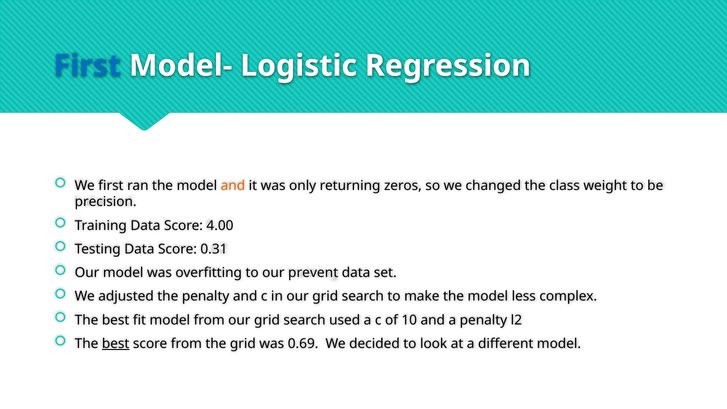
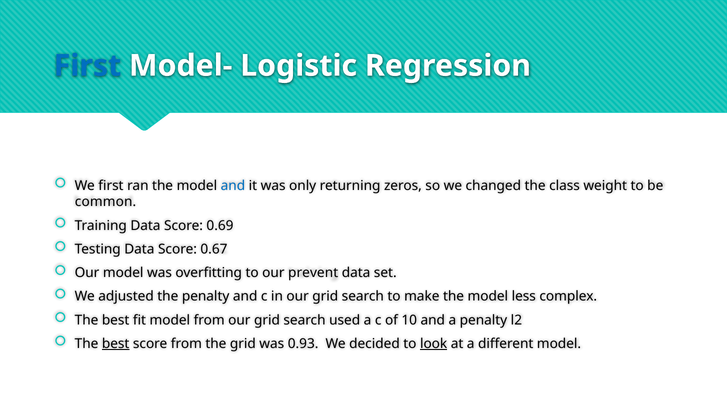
and at (233, 185) colour: orange -> blue
precision: precision -> common
4.00: 4.00 -> 0.69
0.31: 0.31 -> 0.67
0.69: 0.69 -> 0.93
look underline: none -> present
